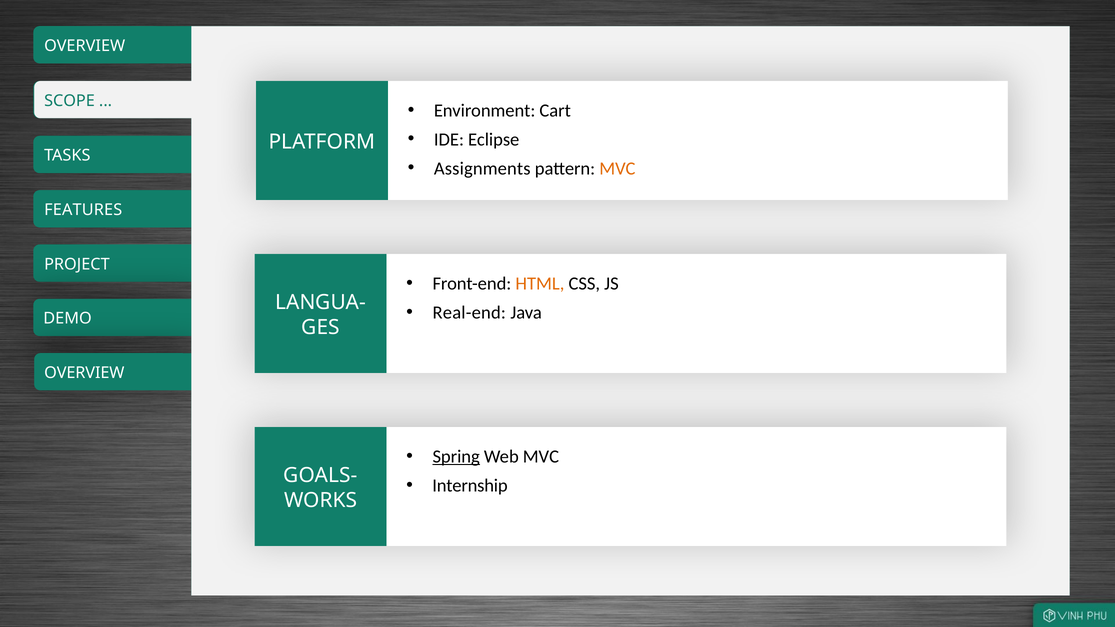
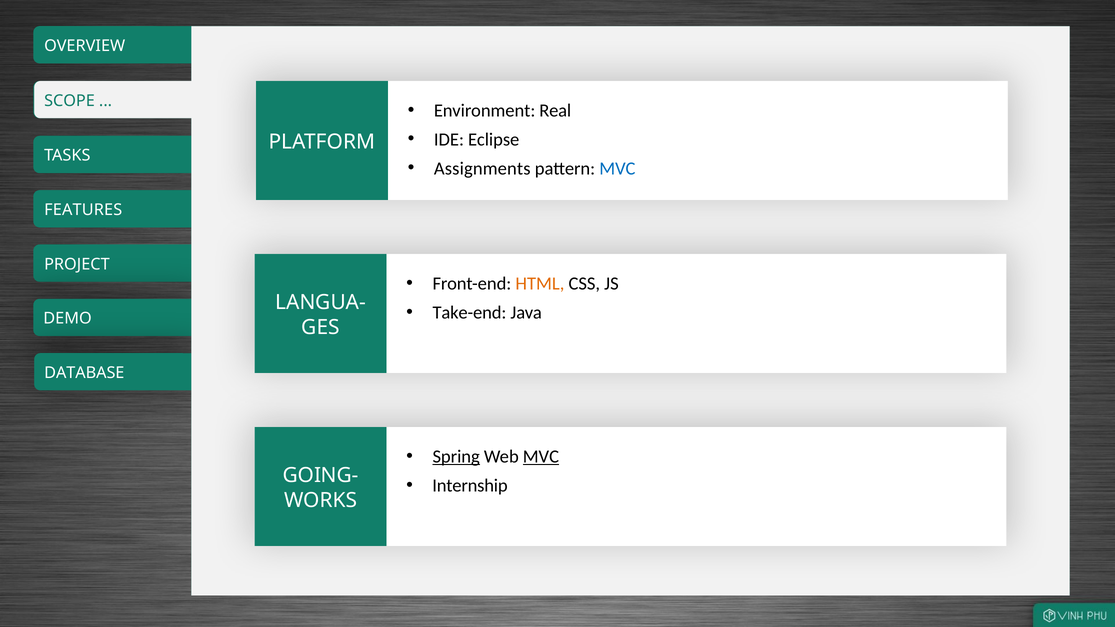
Cart: Cart -> Real
MVC at (617, 168) colour: orange -> blue
Real-end: Real-end -> Take-end
OVERVIEW at (84, 373): OVERVIEW -> DATABASE
MVC at (541, 457) underline: none -> present
GOALS-: GOALS- -> GOING-
